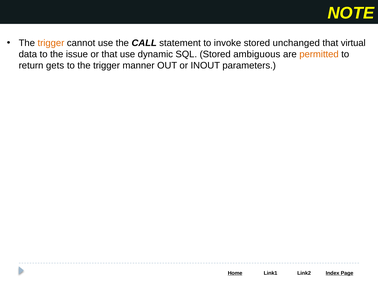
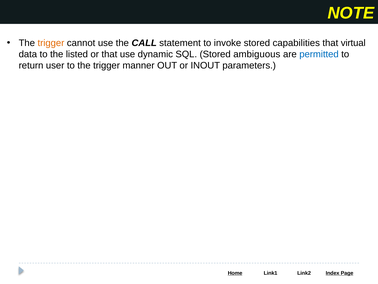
unchanged: unchanged -> capabilities
issue: issue -> listed
permitted colour: orange -> blue
gets: gets -> user
